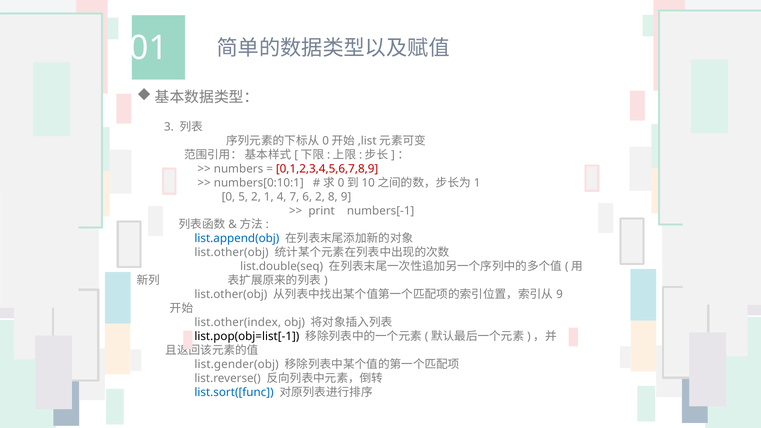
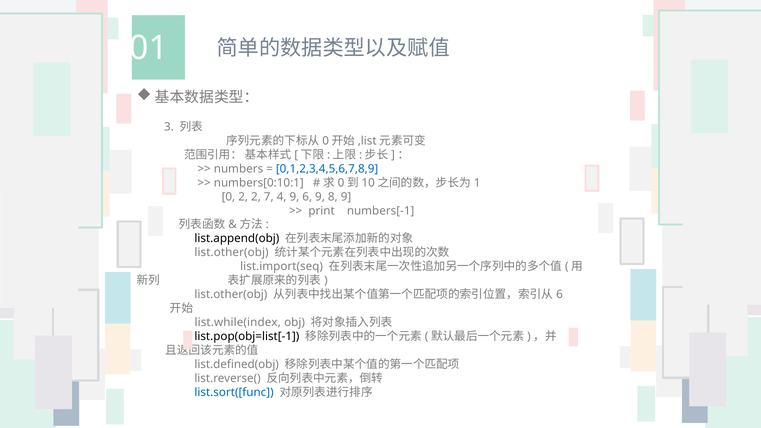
0,1,2,3,4,5,6,7,8,9 colour: red -> blue
0 5: 5 -> 2
2 1: 1 -> 7
4 7: 7 -> 9
6 2: 2 -> 9
list.append(obj colour: blue -> black
list.double(seq: list.double(seq -> list.import(seq
9 at (559, 295): 9 -> 6
list.other(index: list.other(index -> list.while(index
list.gender(obj: list.gender(obj -> list.defined(obj
